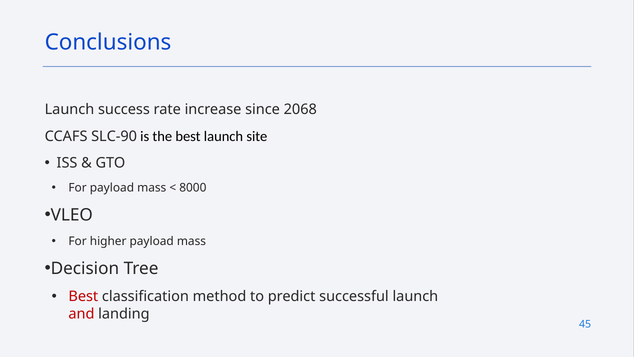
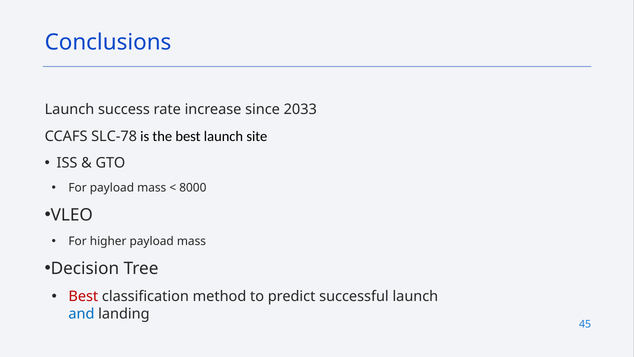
2068: 2068 -> 2033
SLC-90: SLC-90 -> SLC-78
and colour: red -> blue
